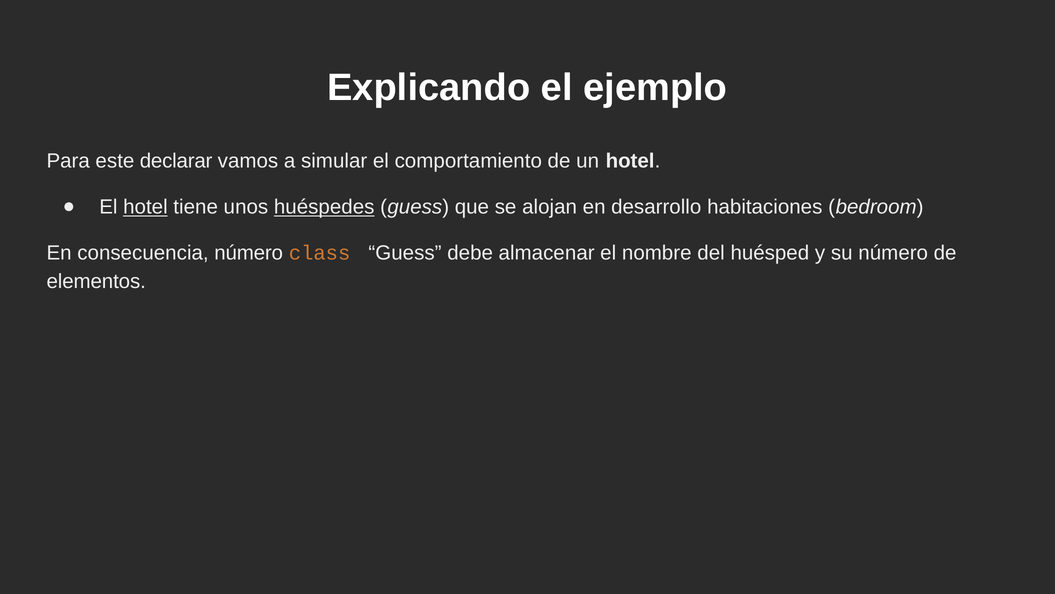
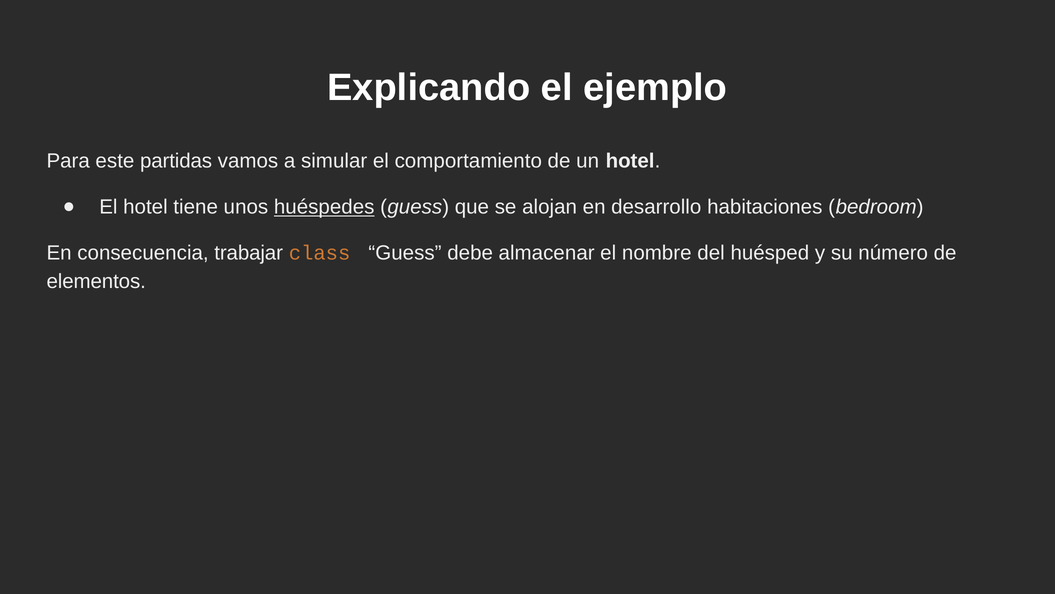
declarar: declarar -> partidas
hotel at (145, 207) underline: present -> none
consecuencia número: número -> trabajar
